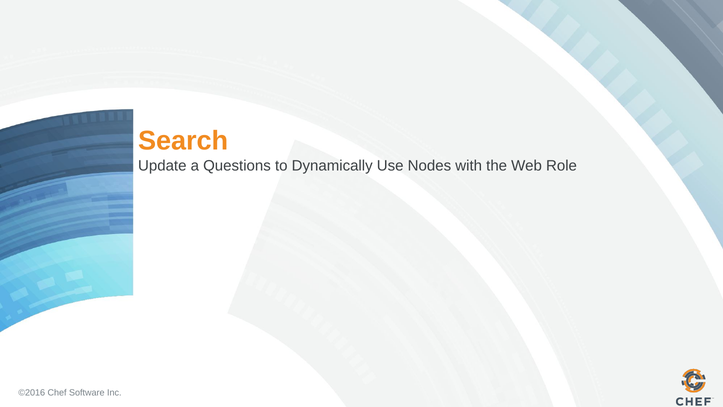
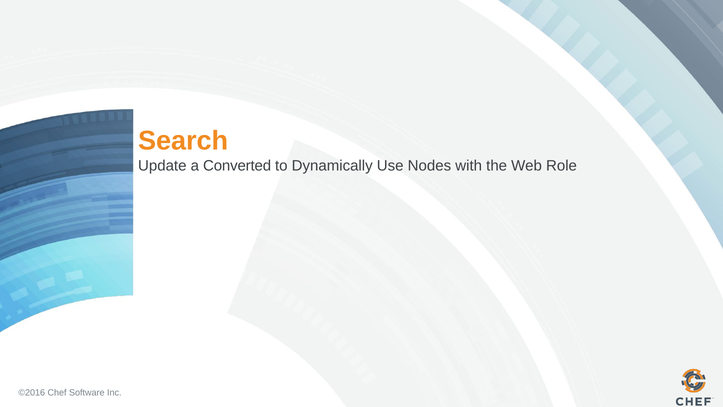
Questions: Questions -> Converted
